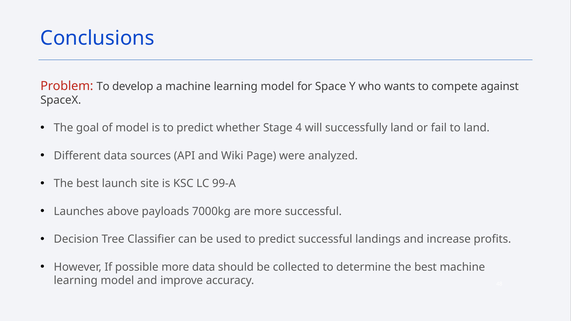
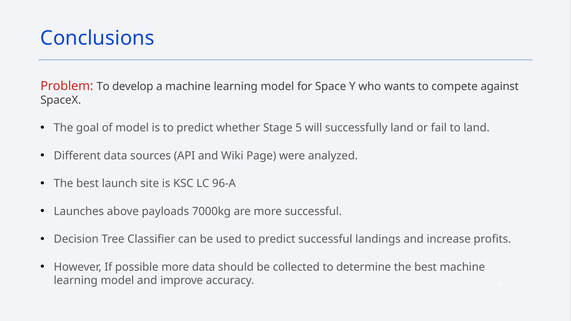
4: 4 -> 5
99-A: 99-A -> 96-A
